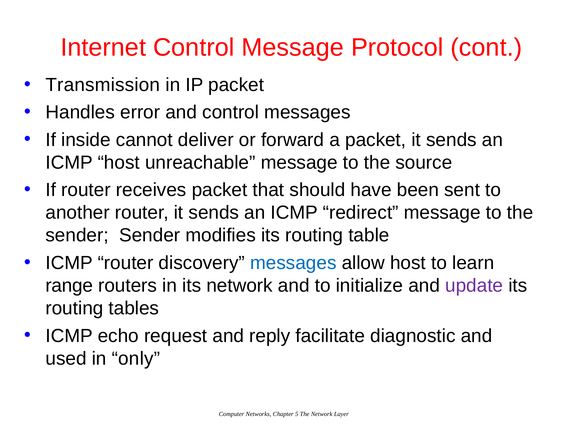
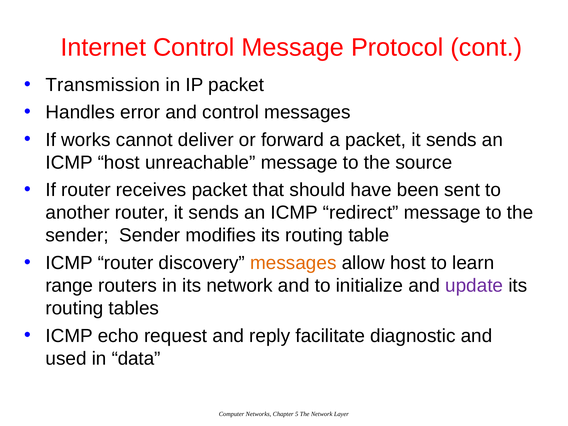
inside: inside -> works
messages at (293, 263) colour: blue -> orange
only: only -> data
